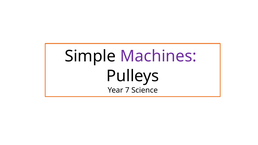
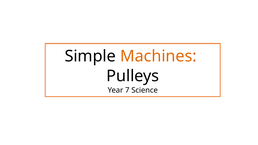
Machines colour: purple -> orange
